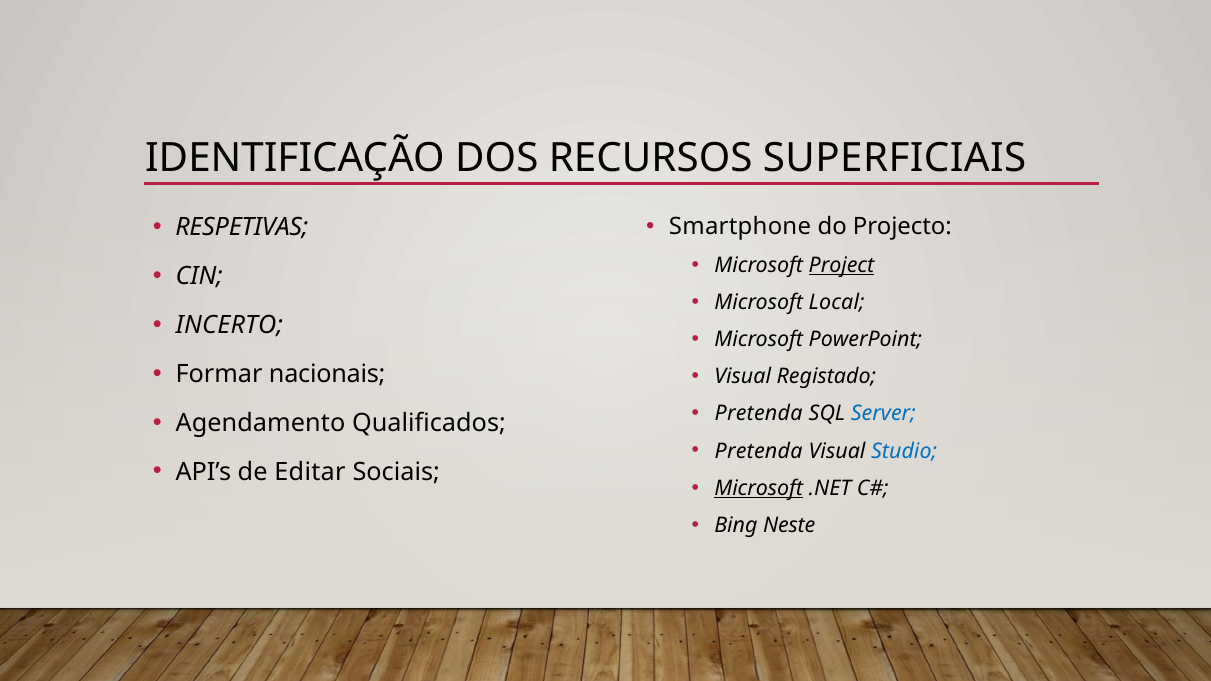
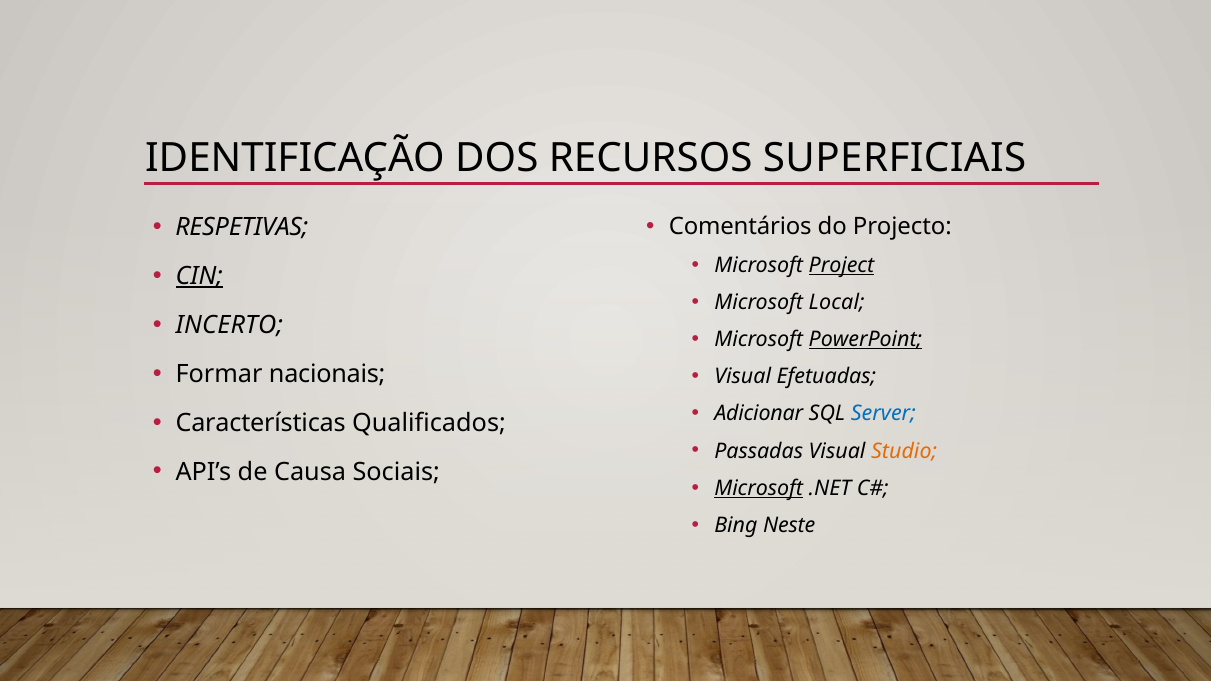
Smartphone: Smartphone -> Comentários
CIN underline: none -> present
PowerPoint underline: none -> present
Registado: Registado -> Efetuadas
Pretenda at (759, 414): Pretenda -> Adicionar
Agendamento: Agendamento -> Características
Pretenda at (759, 451): Pretenda -> Passadas
Studio colour: blue -> orange
Editar: Editar -> Causa
